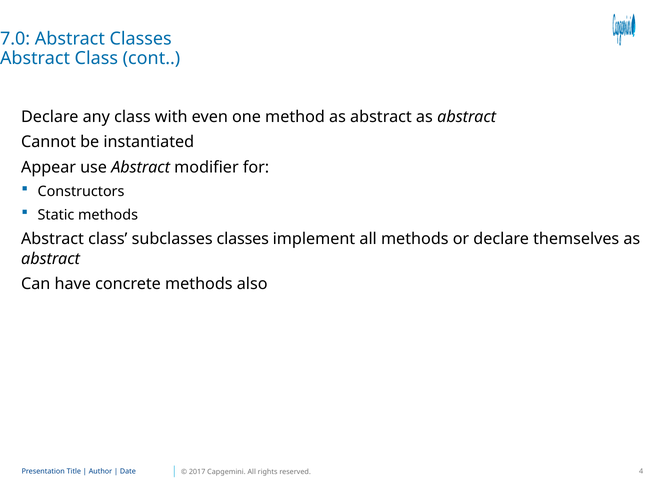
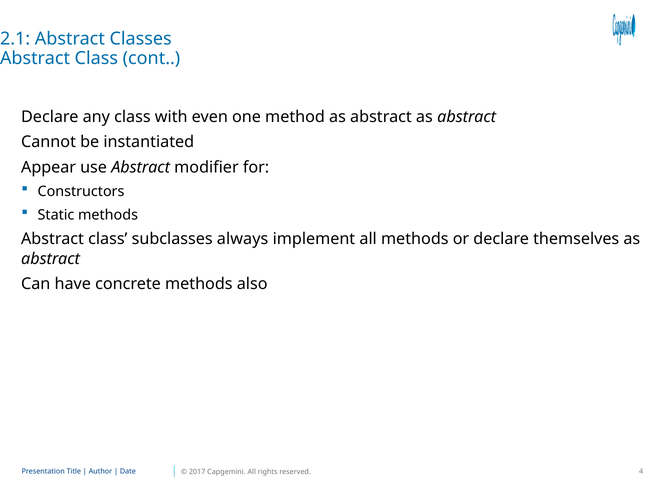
7.0: 7.0 -> 2.1
subclasses classes: classes -> always
